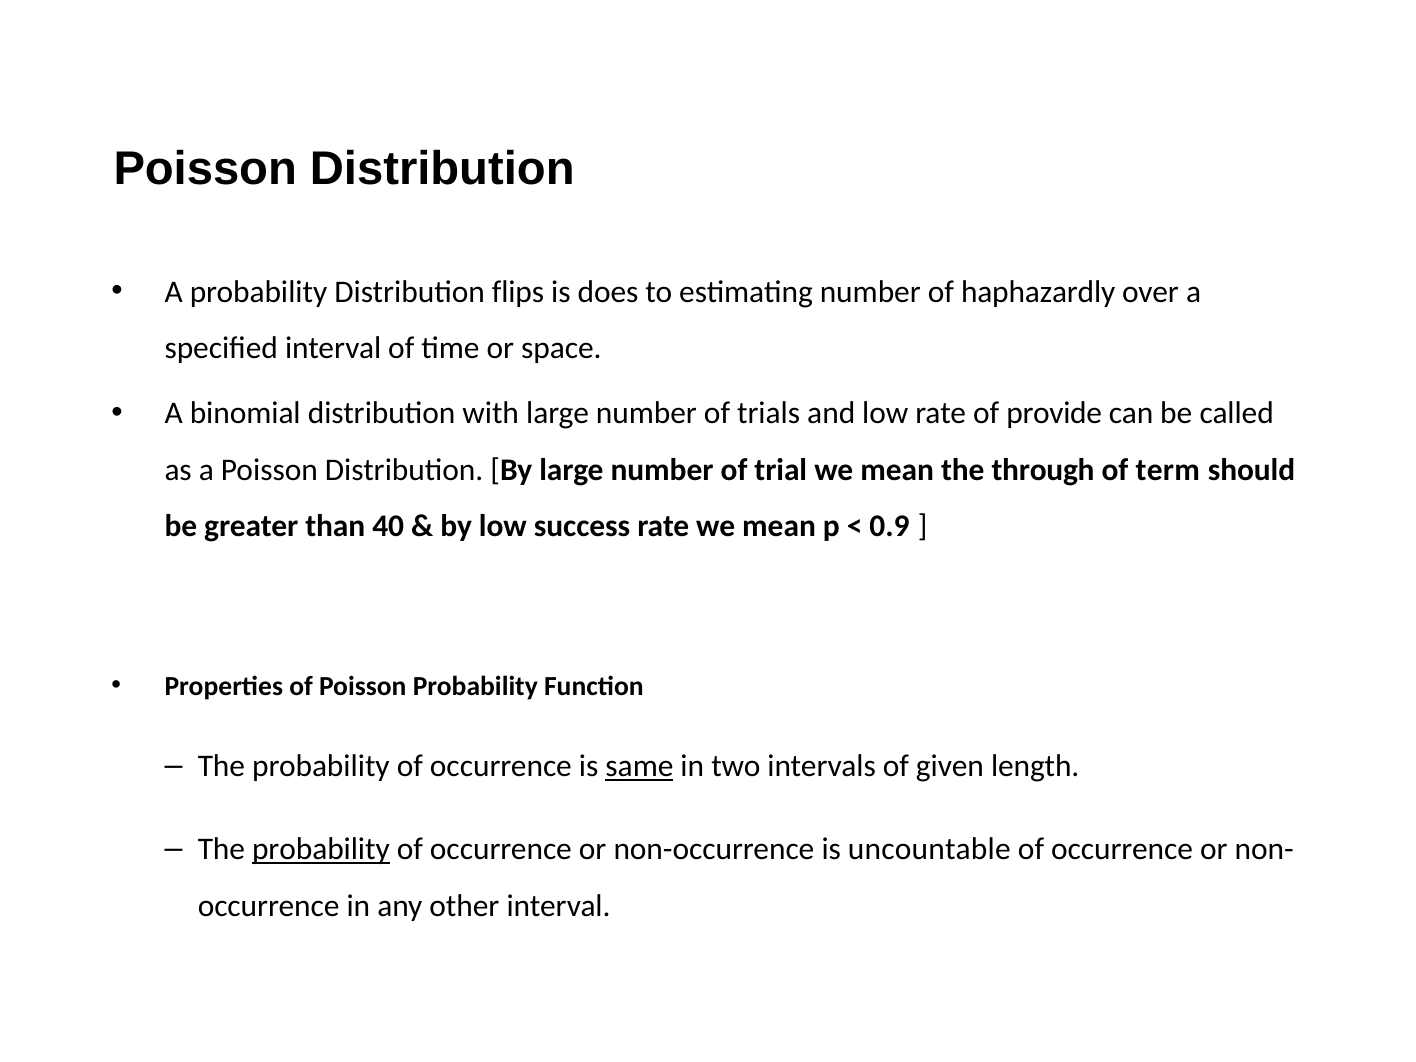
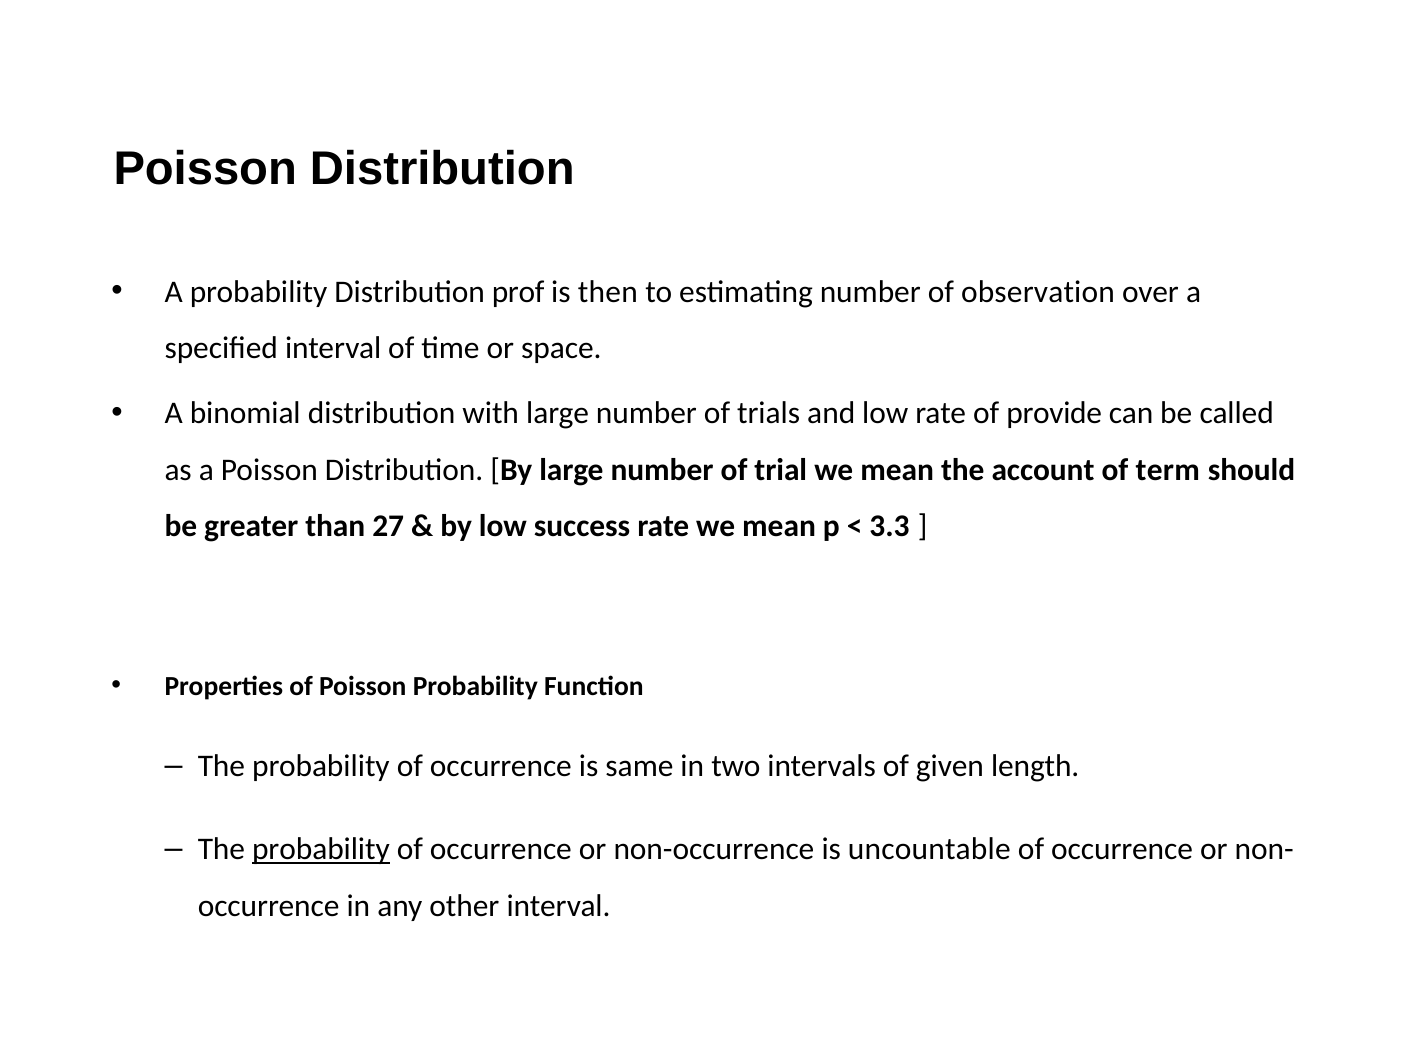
flips: flips -> prof
does: does -> then
haphazardly: haphazardly -> observation
through: through -> account
40: 40 -> 27
0.9: 0.9 -> 3.3
same underline: present -> none
